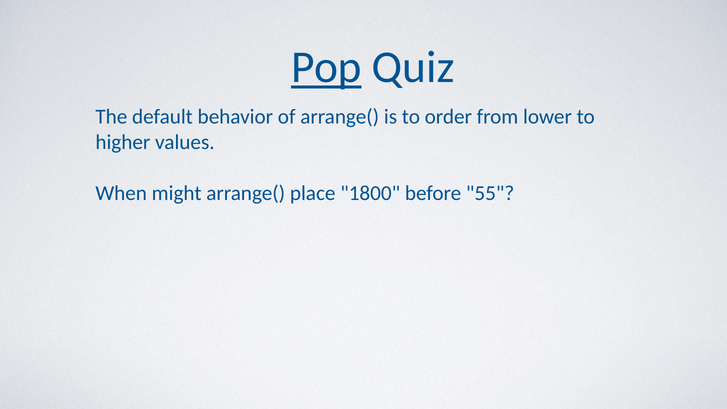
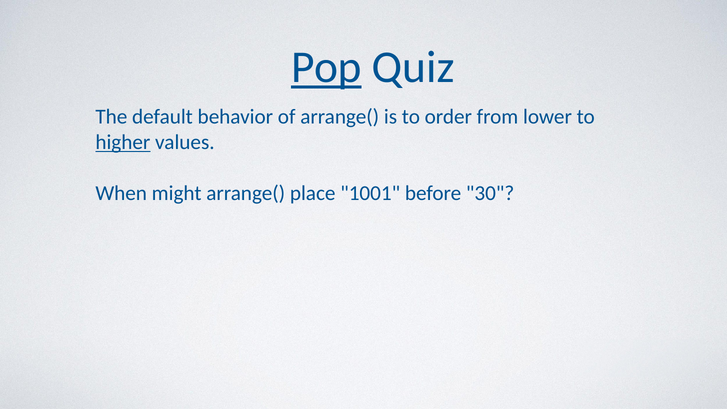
higher underline: none -> present
1800: 1800 -> 1001
55: 55 -> 30
